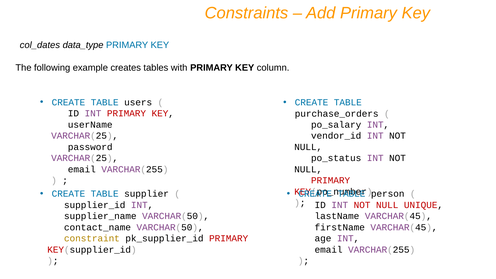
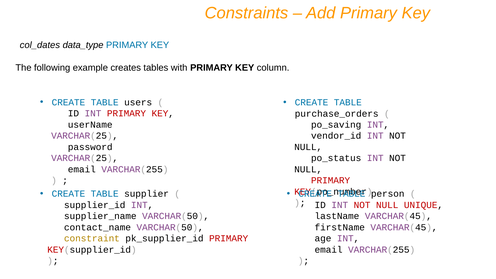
po_salary: po_salary -> po_saving
